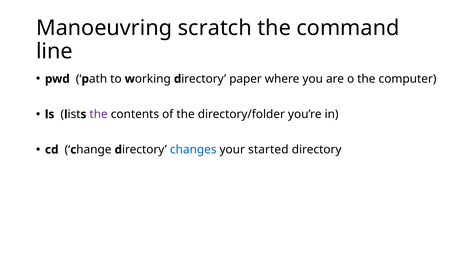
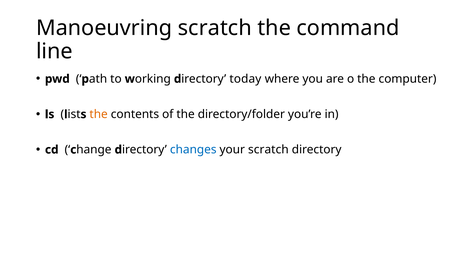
paper: paper -> today
the at (99, 114) colour: purple -> orange
your started: started -> scratch
